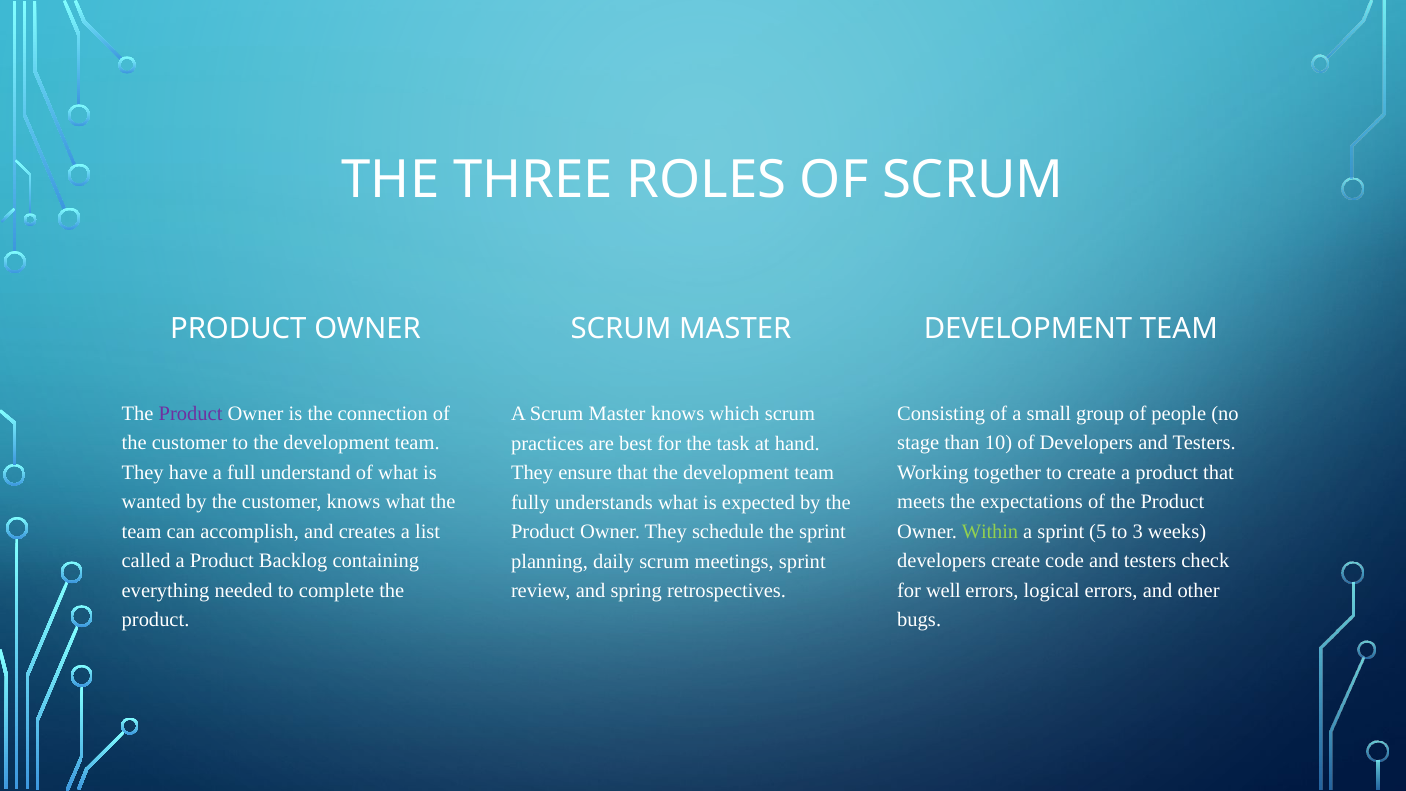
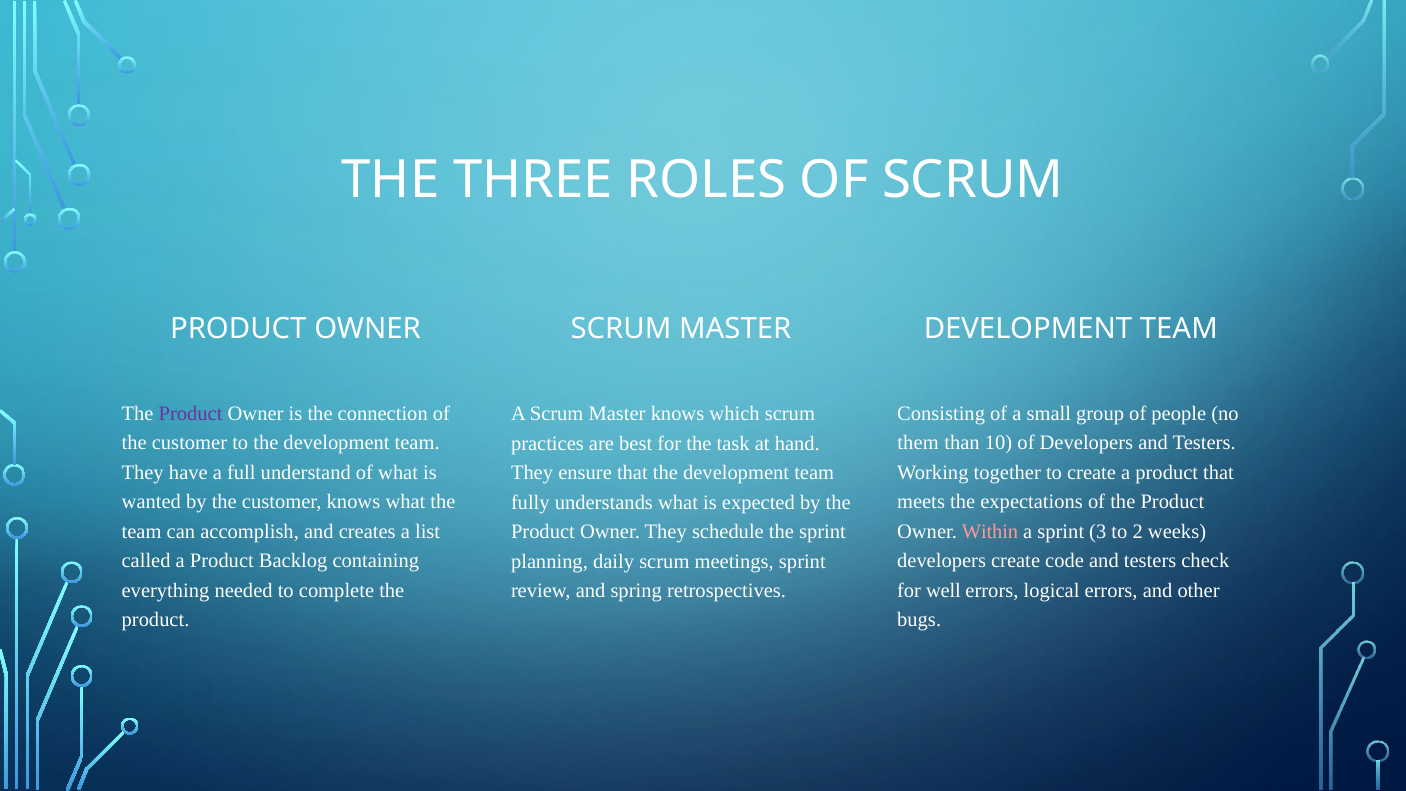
stage: stage -> them
Within colour: light green -> pink
5: 5 -> 3
3: 3 -> 2
